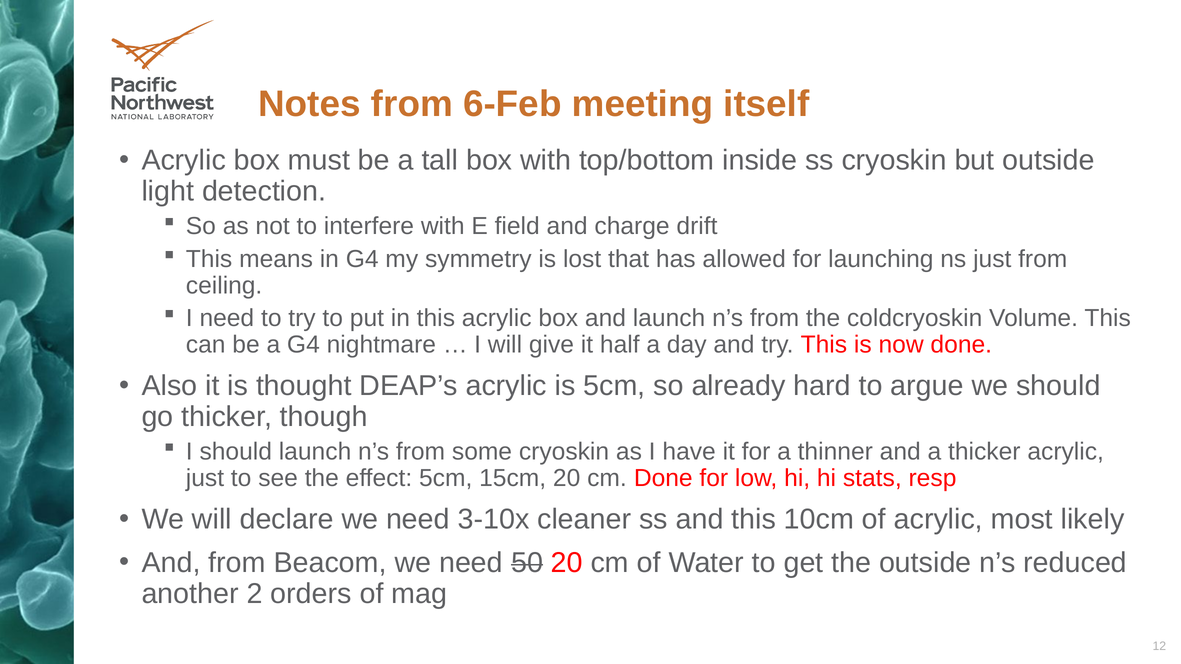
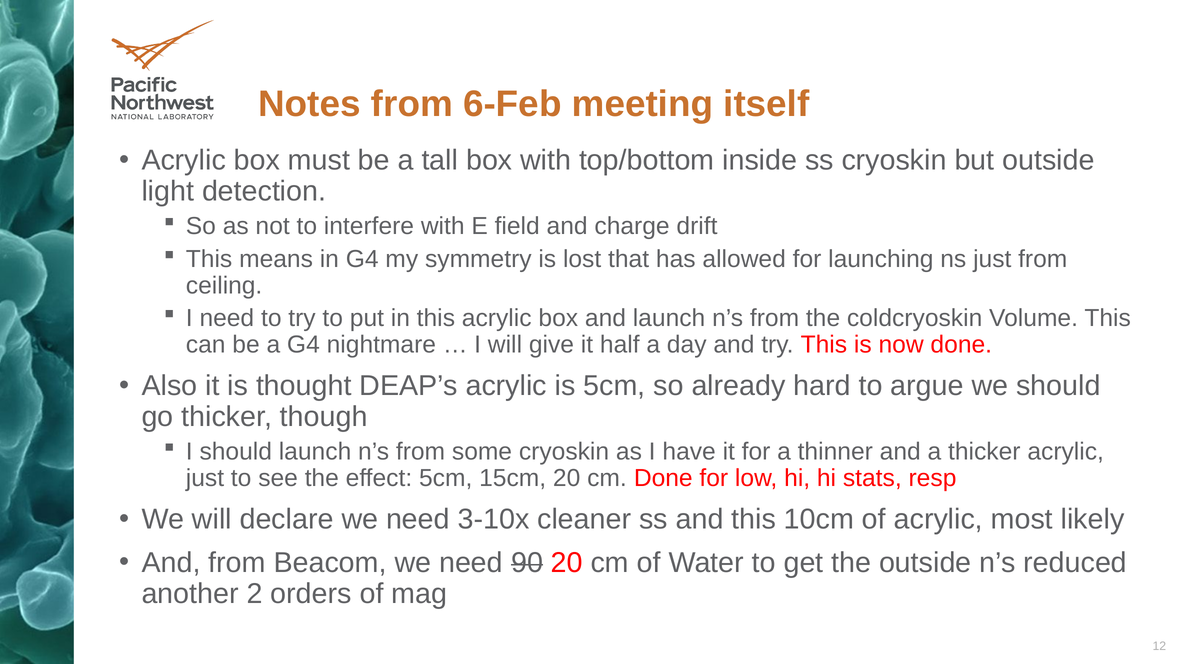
50: 50 -> 90
